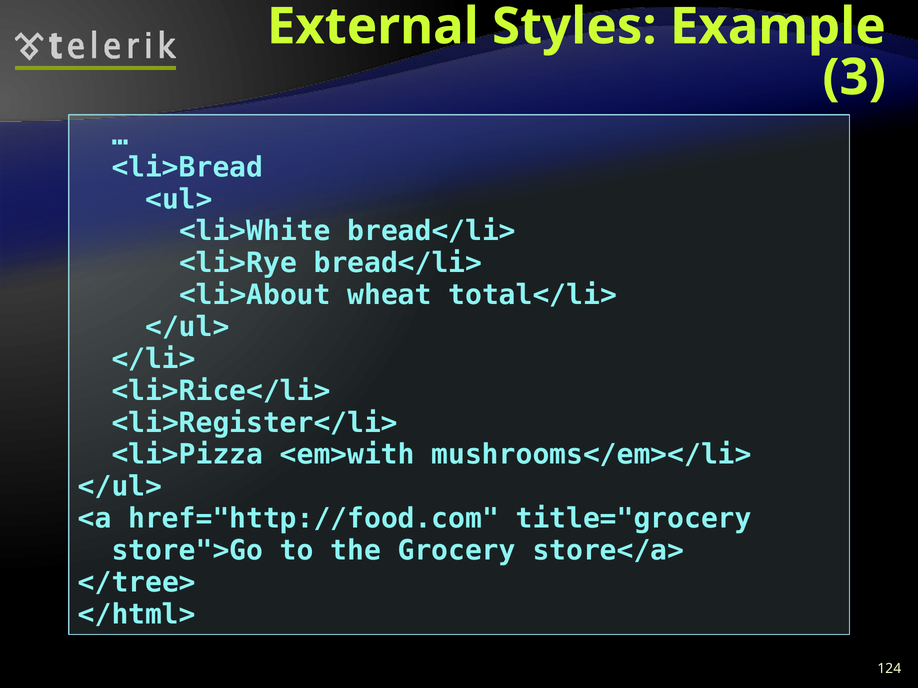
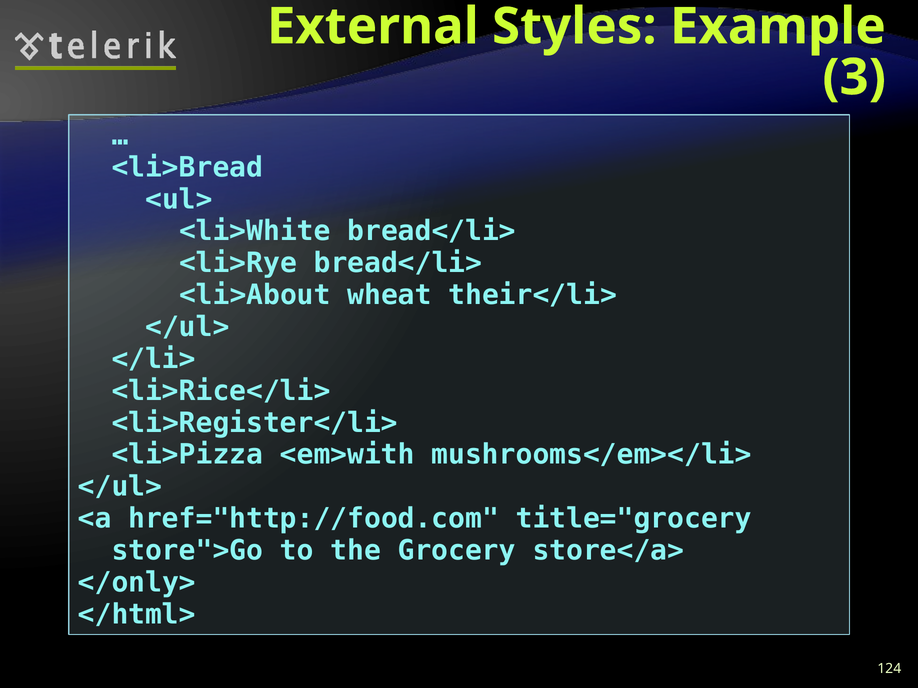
total</li>: total</li> -> their</li>
</tree>: </tree> -> </only>
